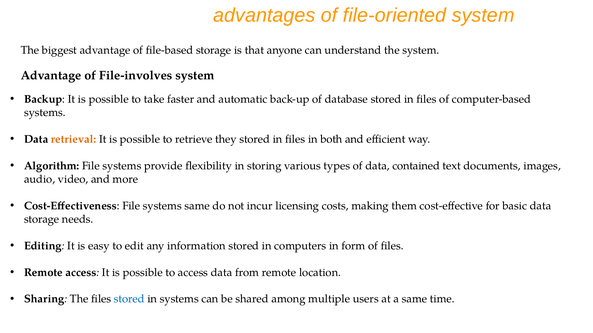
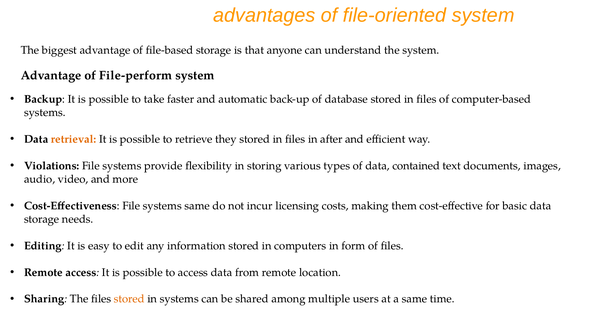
File-involves: File-involves -> File-perform
both: both -> after
Algorithm: Algorithm -> Violations
stored at (129, 299) colour: blue -> orange
